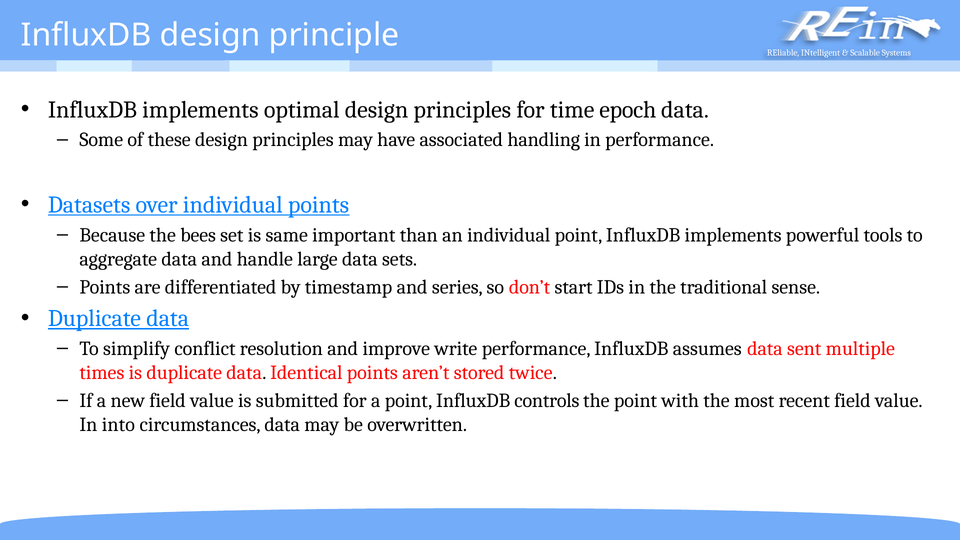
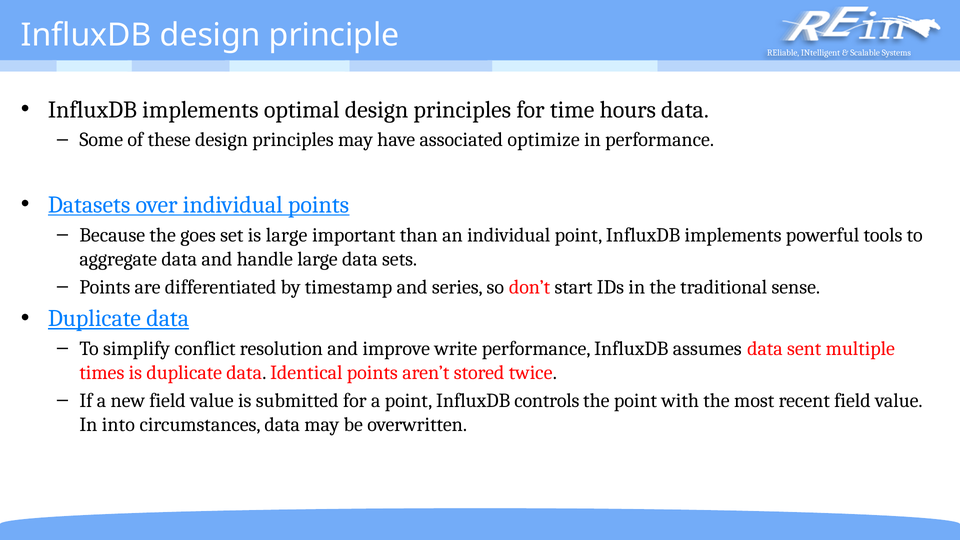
epoch: epoch -> hours
handling: handling -> optimize
bees: bees -> goes
is same: same -> large
